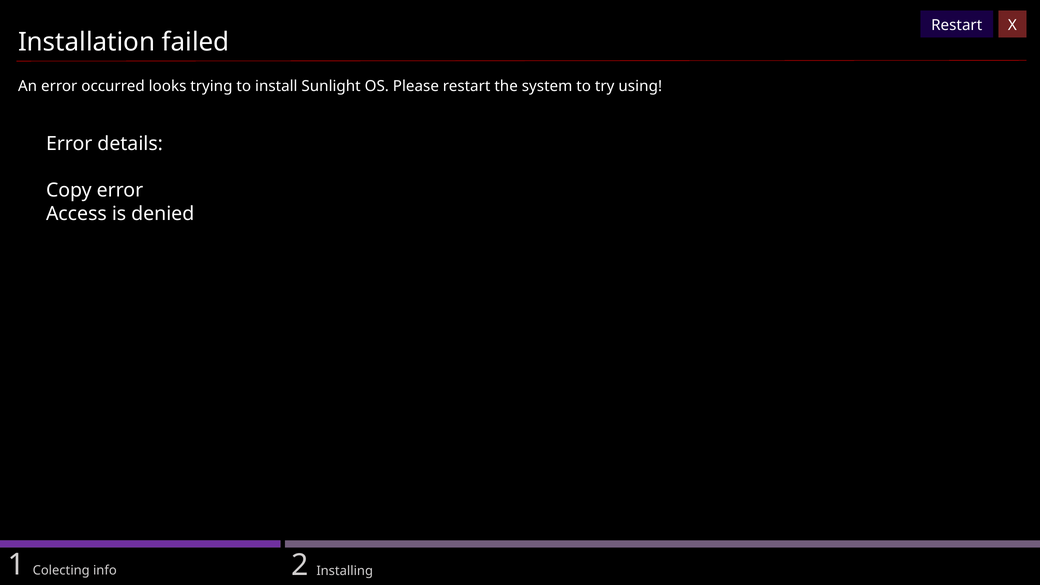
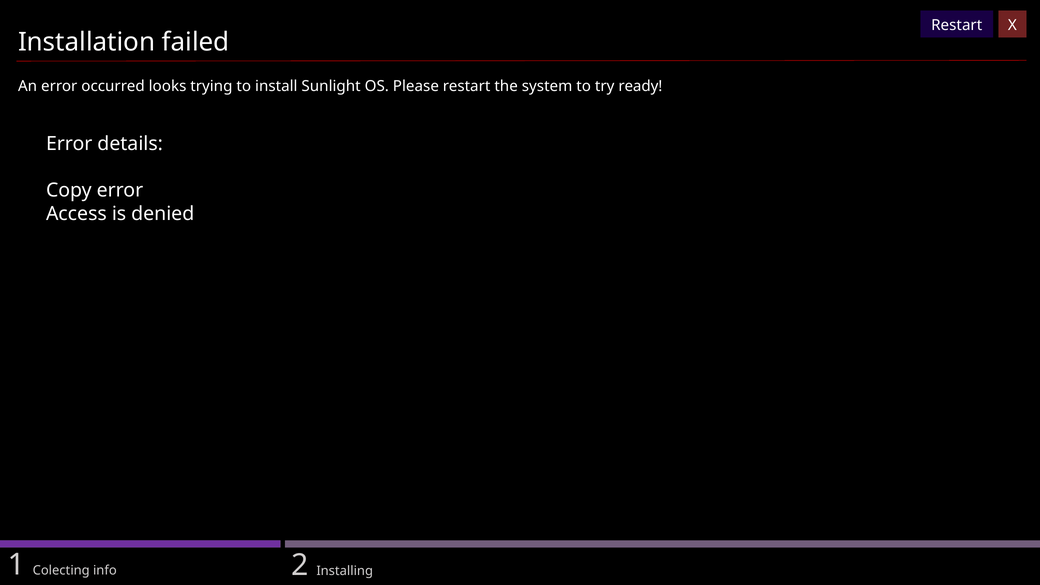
using: using -> ready
